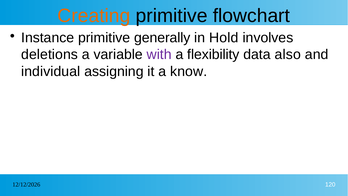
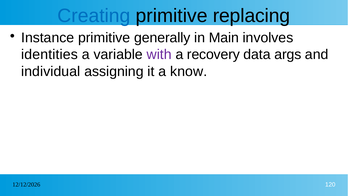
Creating colour: orange -> blue
flowchart: flowchart -> replacing
Hold: Hold -> Main
deletions: deletions -> identities
flexibility: flexibility -> recovery
also: also -> args
